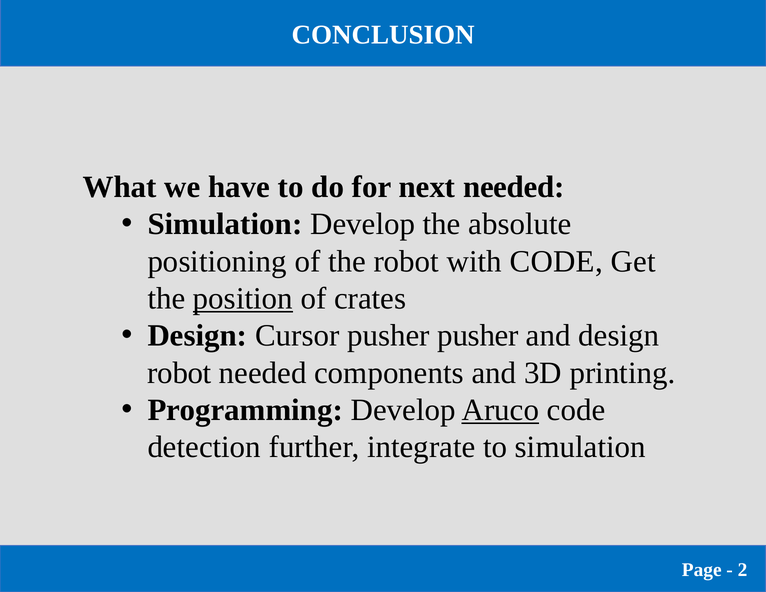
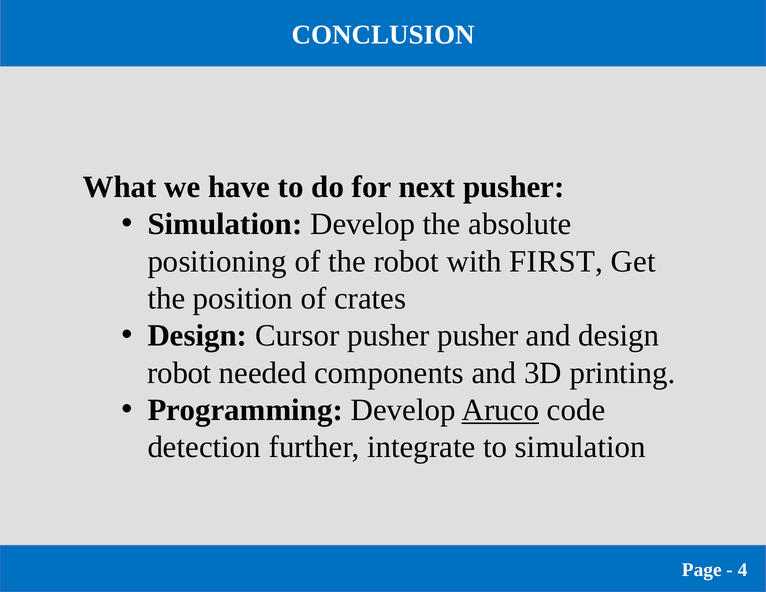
next needed: needed -> pusher
with CODE: CODE -> FIRST
position underline: present -> none
2: 2 -> 4
